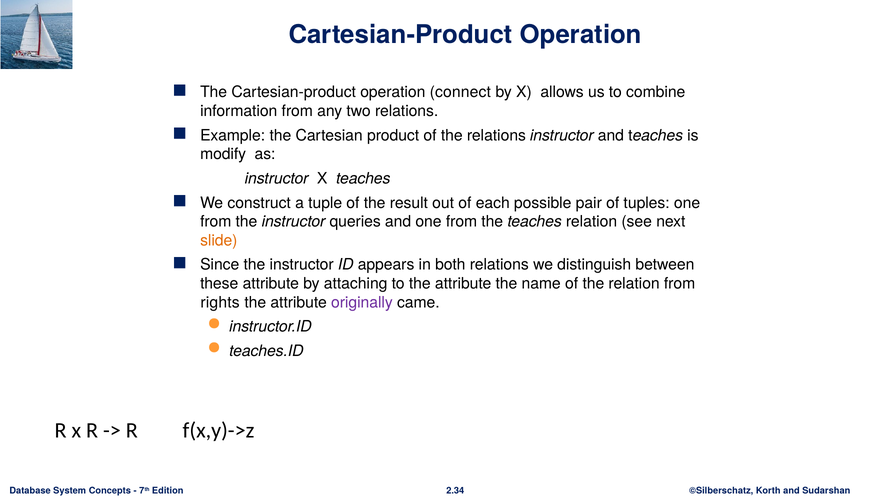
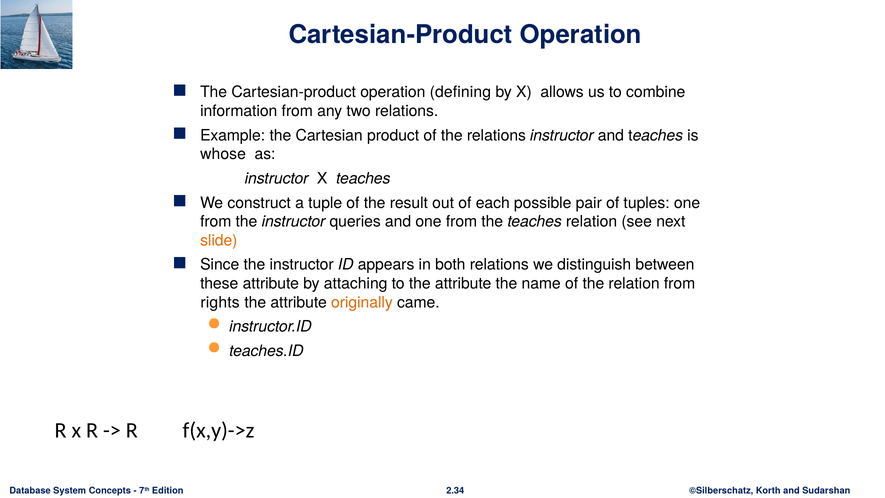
connect: connect -> defining
modify: modify -> whose
originally colour: purple -> orange
